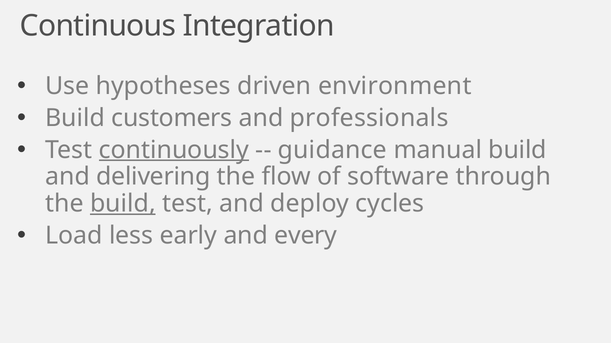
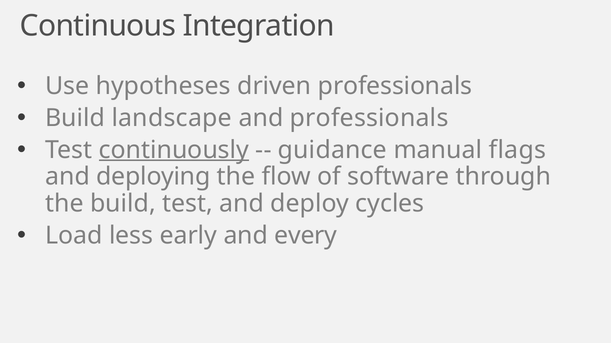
driven environment: environment -> professionals
customers: customers -> landscape
manual build: build -> flags
delivering: delivering -> deploying
build at (123, 204) underline: present -> none
